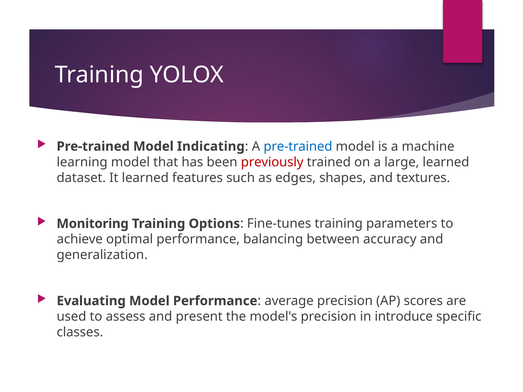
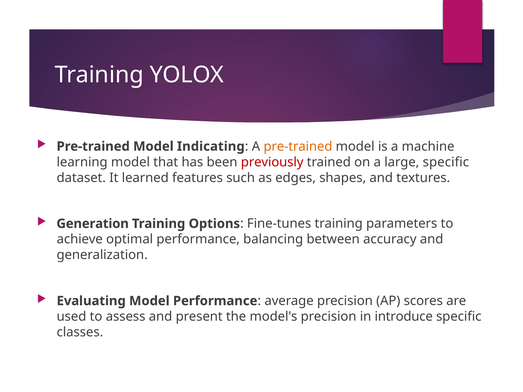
pre-trained at (298, 146) colour: blue -> orange
large learned: learned -> specific
Monitoring: Monitoring -> Generation
